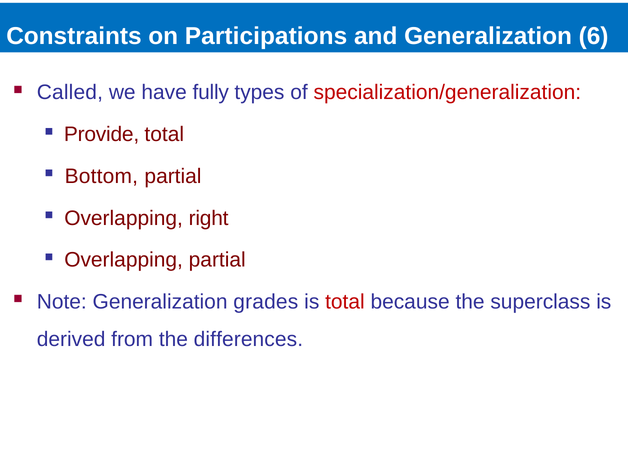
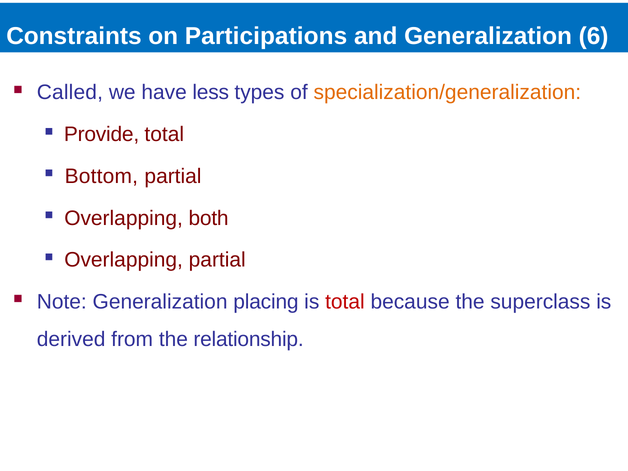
fully: fully -> less
specialization/generalization colour: red -> orange
right: right -> both
grades: grades -> placing
differences: differences -> relationship
